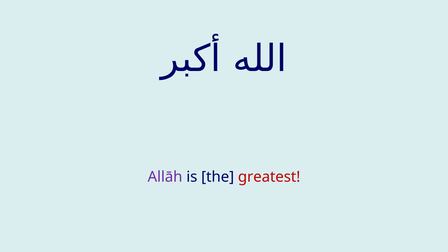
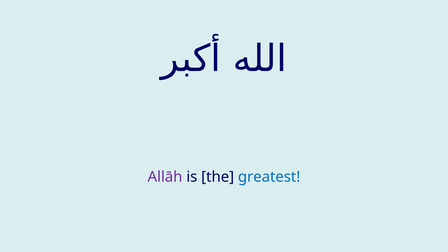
greatest colour: red -> blue
